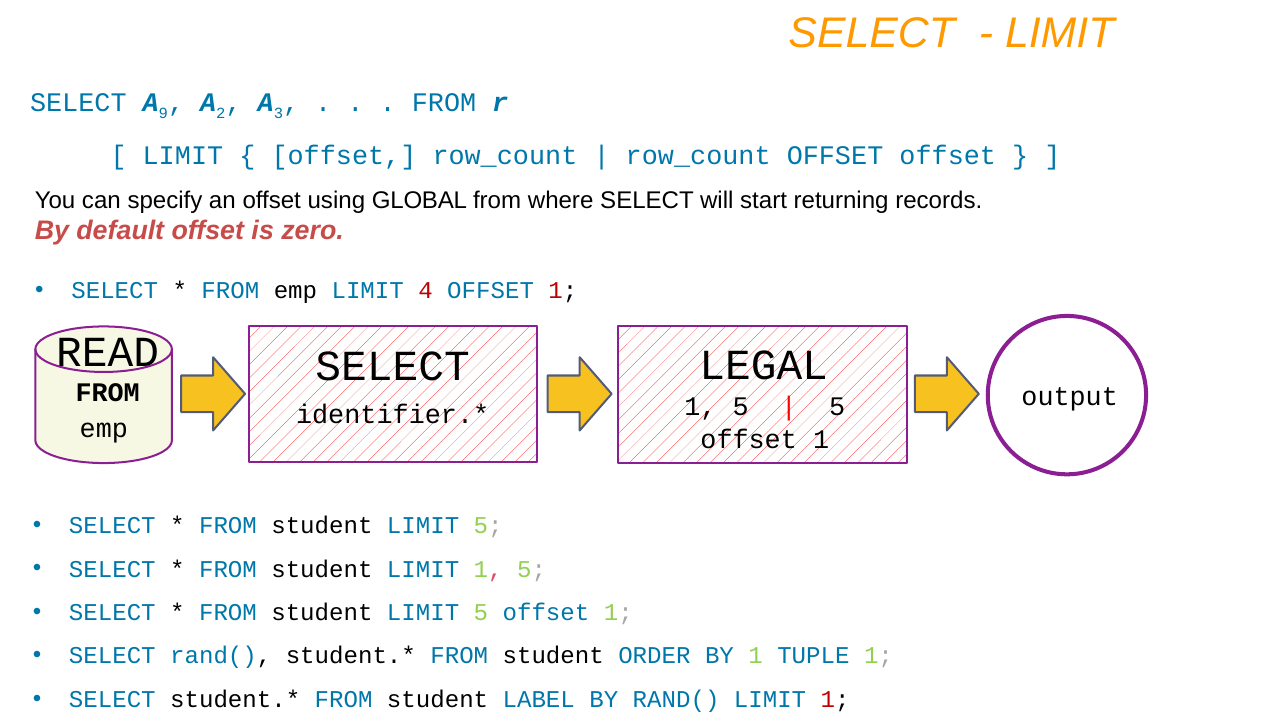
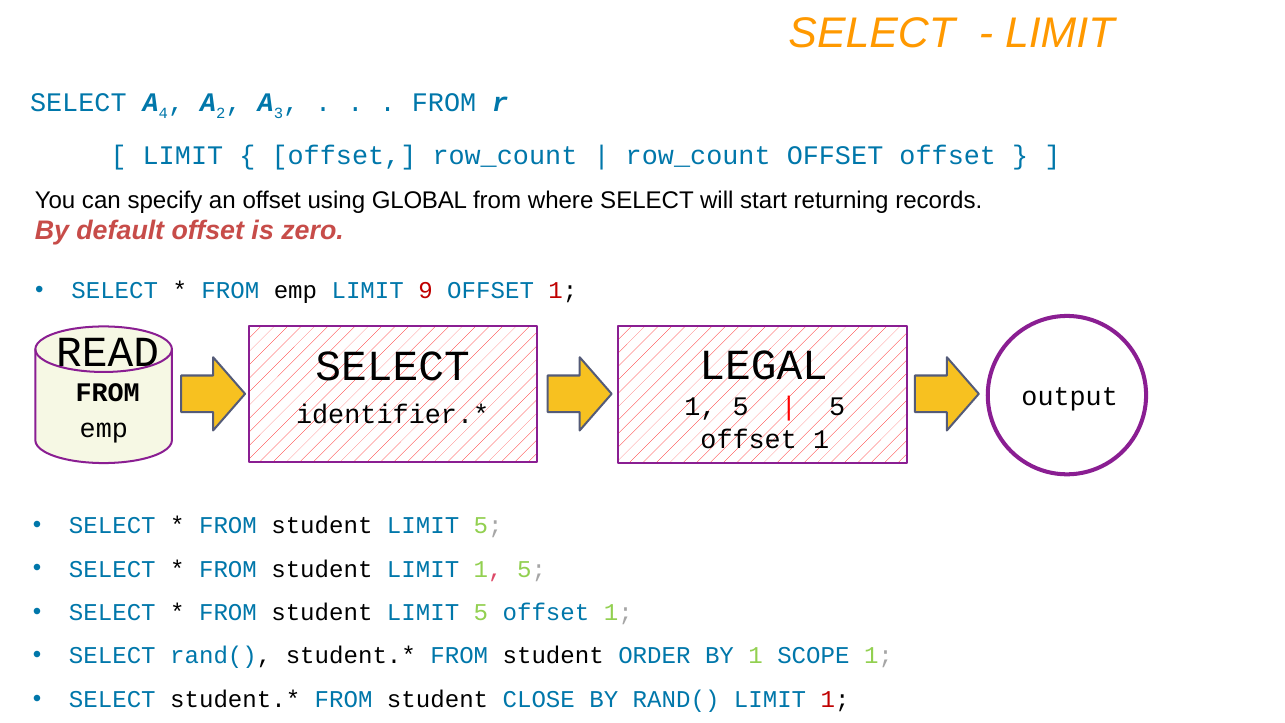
9: 9 -> 4
4: 4 -> 9
TUPLE: TUPLE -> SCOPE
LABEL: LABEL -> CLOSE
